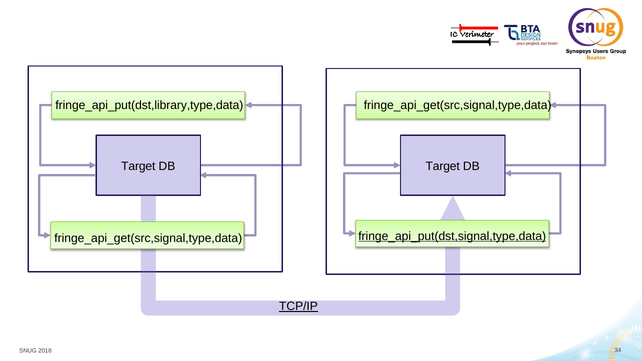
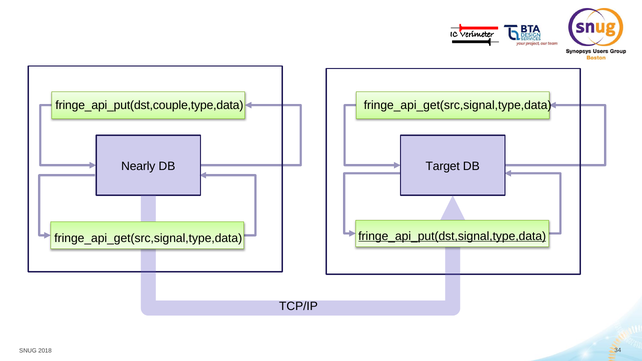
fringe_api_put(dst,library,type,data: fringe_api_put(dst,library,type,data -> fringe_api_put(dst,couple,type,data
Target at (138, 166): Target -> Nearly
TCP/IP underline: present -> none
